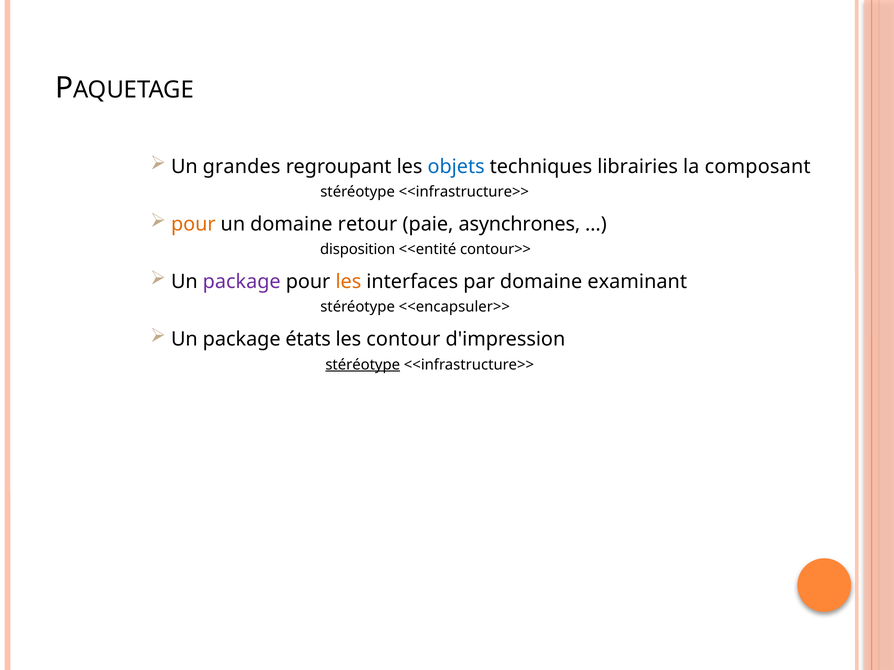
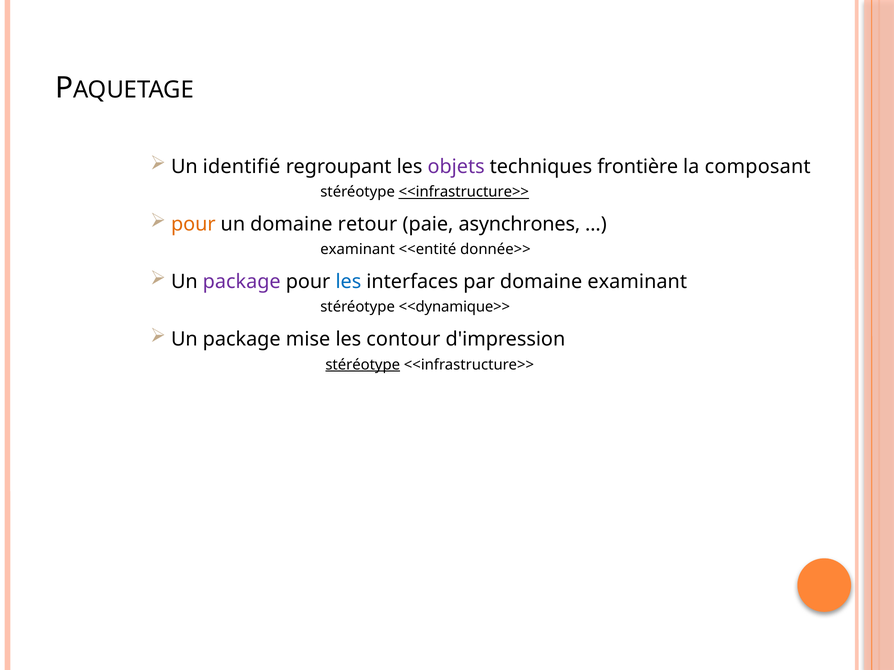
grandes: grandes -> identifié
objets colour: blue -> purple
librairies: librairies -> frontière
<<infrastructure>> at (464, 192) underline: none -> present
disposition at (358, 250): disposition -> examinant
contour>>: contour>> -> donnée>>
les at (348, 282) colour: orange -> blue
<<encapsuler>>: <<encapsuler>> -> <<dynamique>>
états: états -> mise
